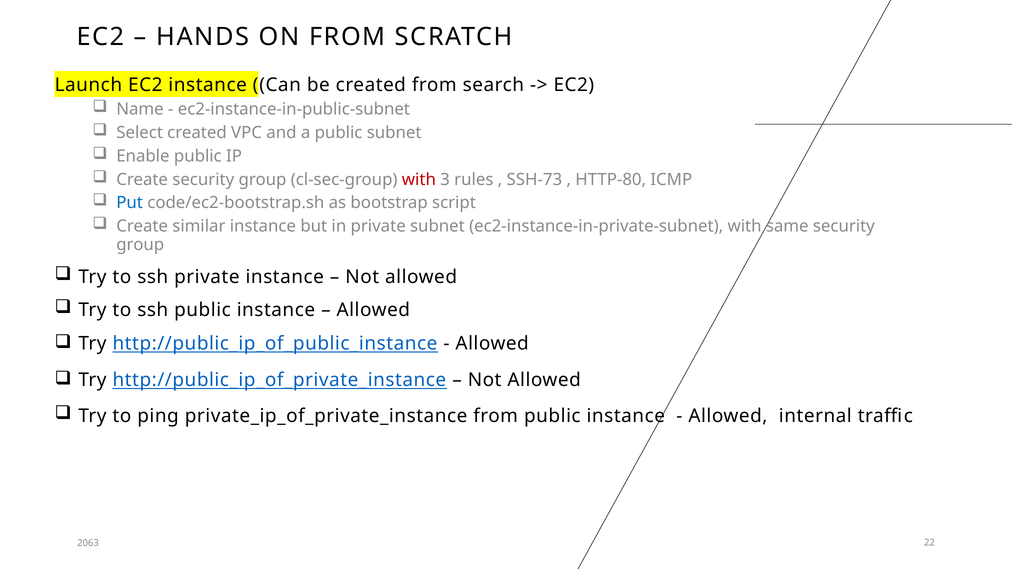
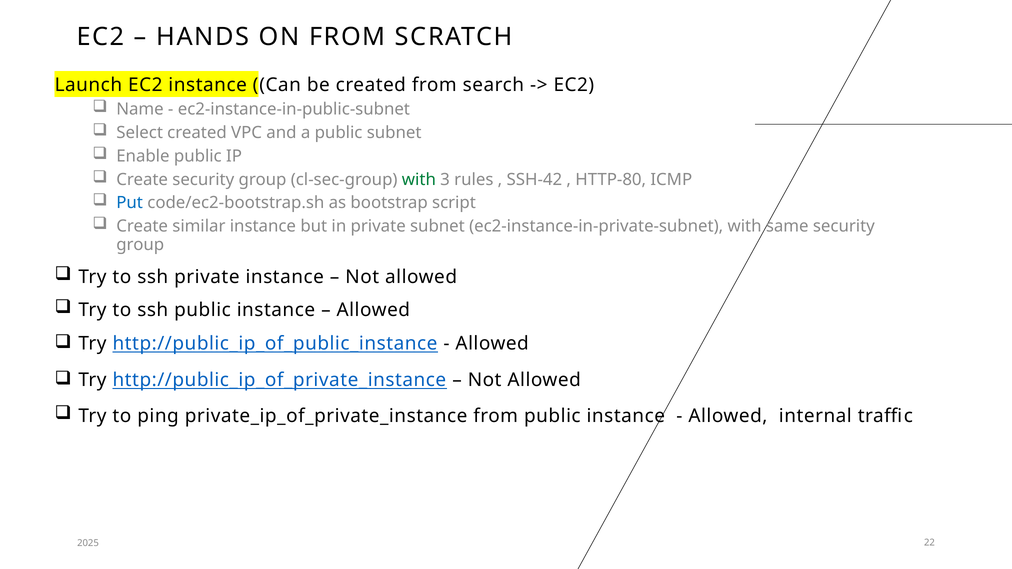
with at (419, 180) colour: red -> green
SSH-73: SSH-73 -> SSH-42
2063: 2063 -> 2025
